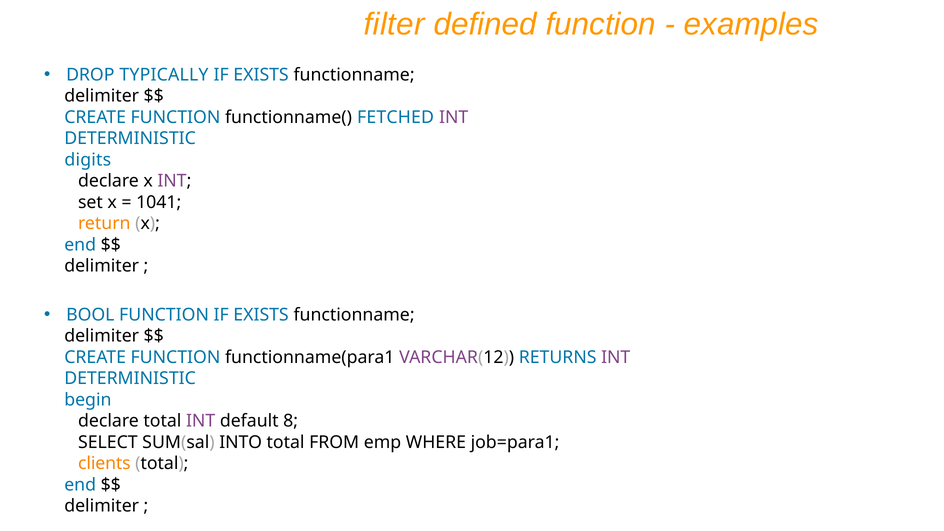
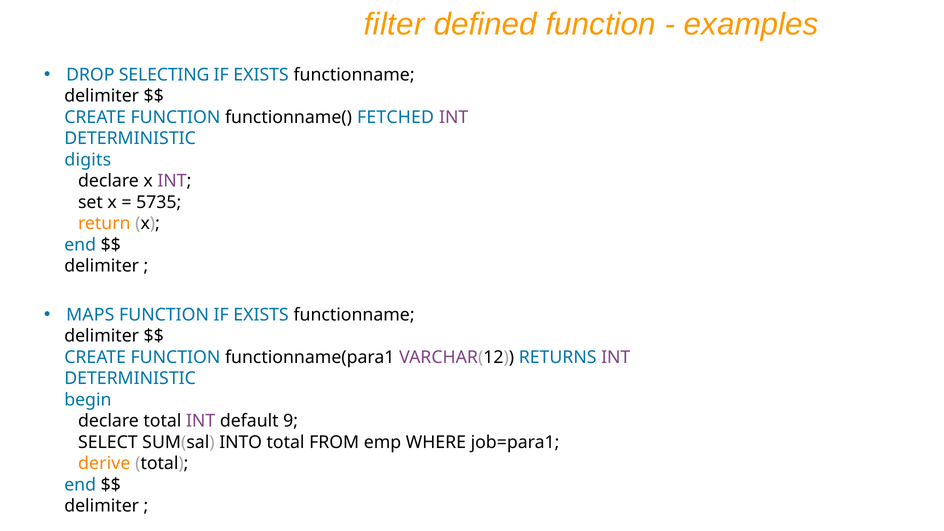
TYPICALLY: TYPICALLY -> SELECTING
1041: 1041 -> 5735
BOOL: BOOL -> MAPS
8: 8 -> 9
clients: clients -> derive
